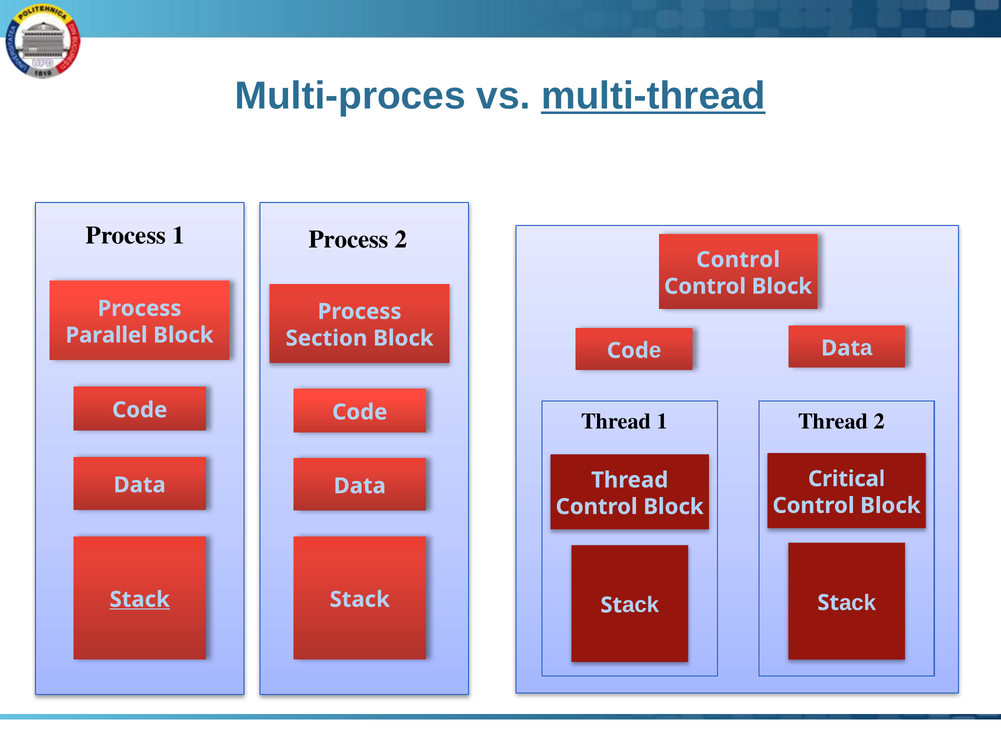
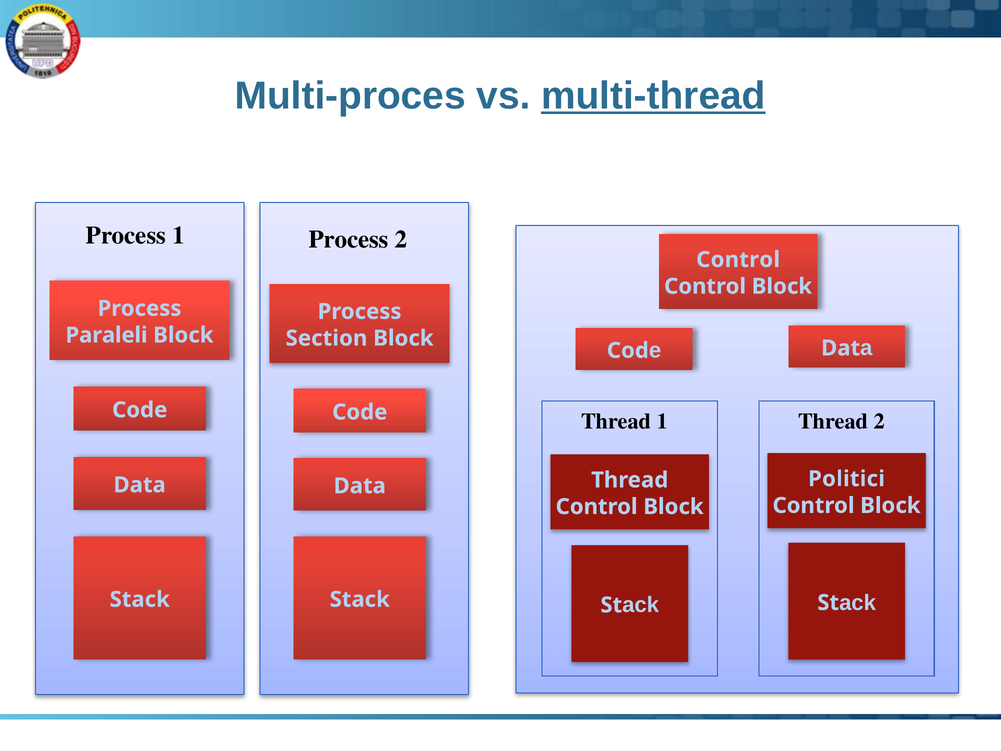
Parallel: Parallel -> Paraleli
Critical: Critical -> Politici
Stack at (140, 599) underline: present -> none
